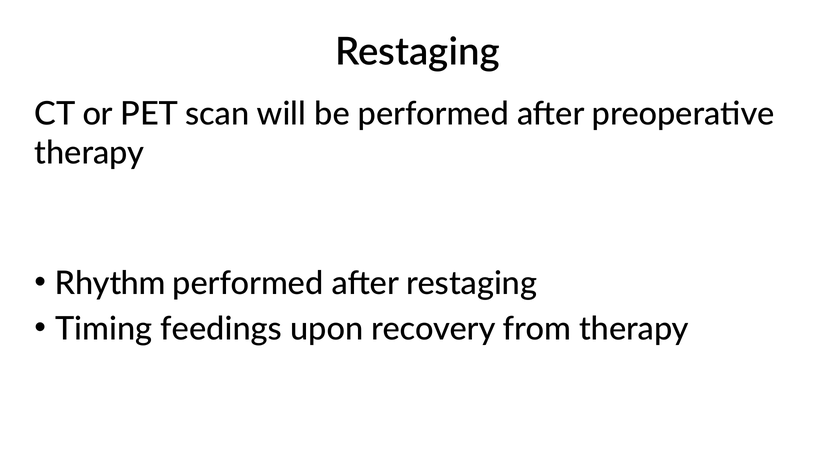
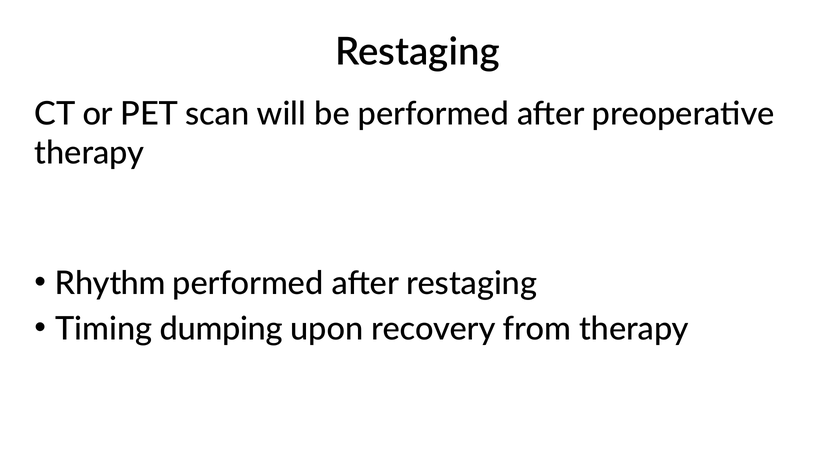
feedings: feedings -> dumping
